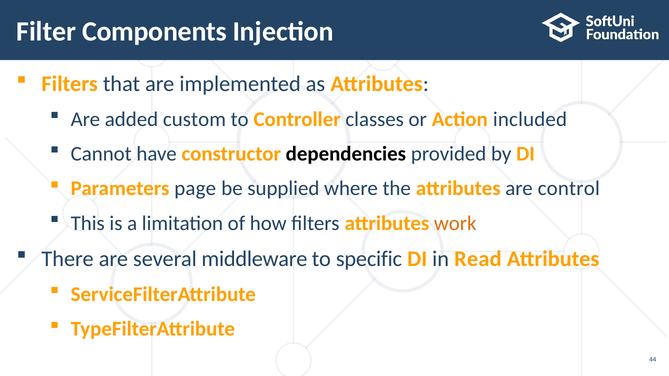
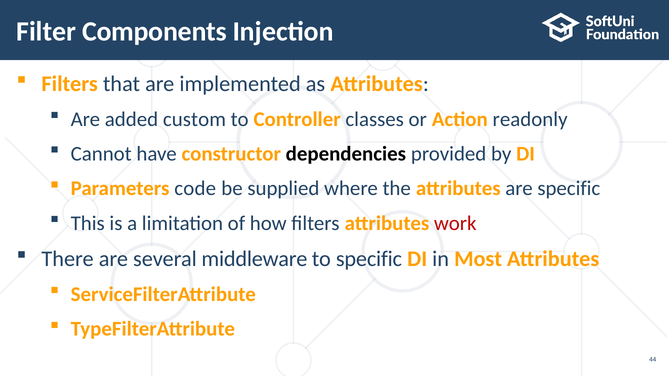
included: included -> readonly
page: page -> code
are control: control -> specific
work colour: orange -> red
Read: Read -> Most
